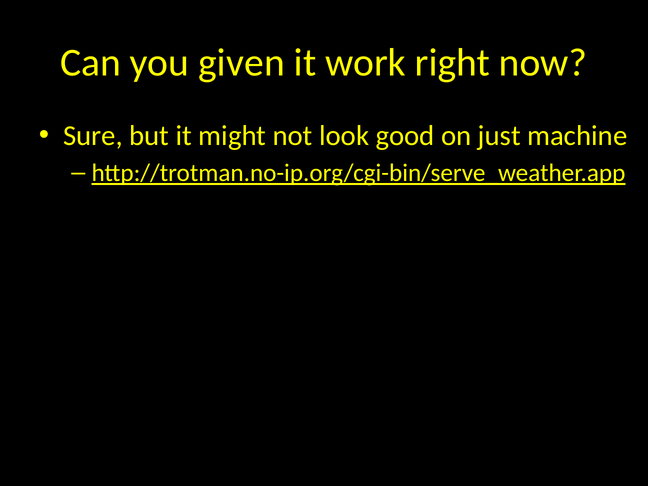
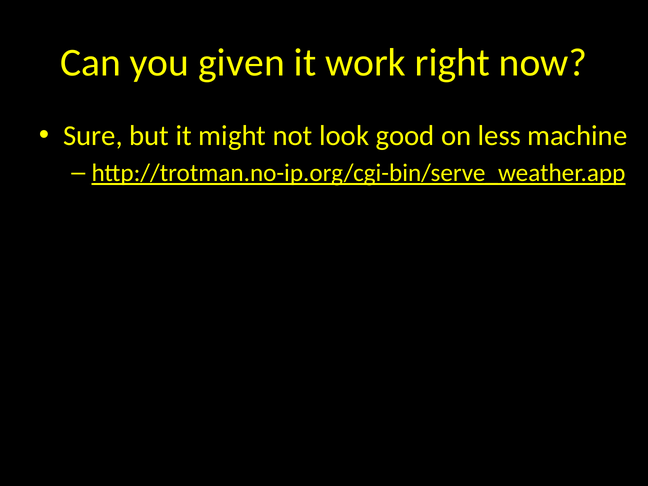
just: just -> less
